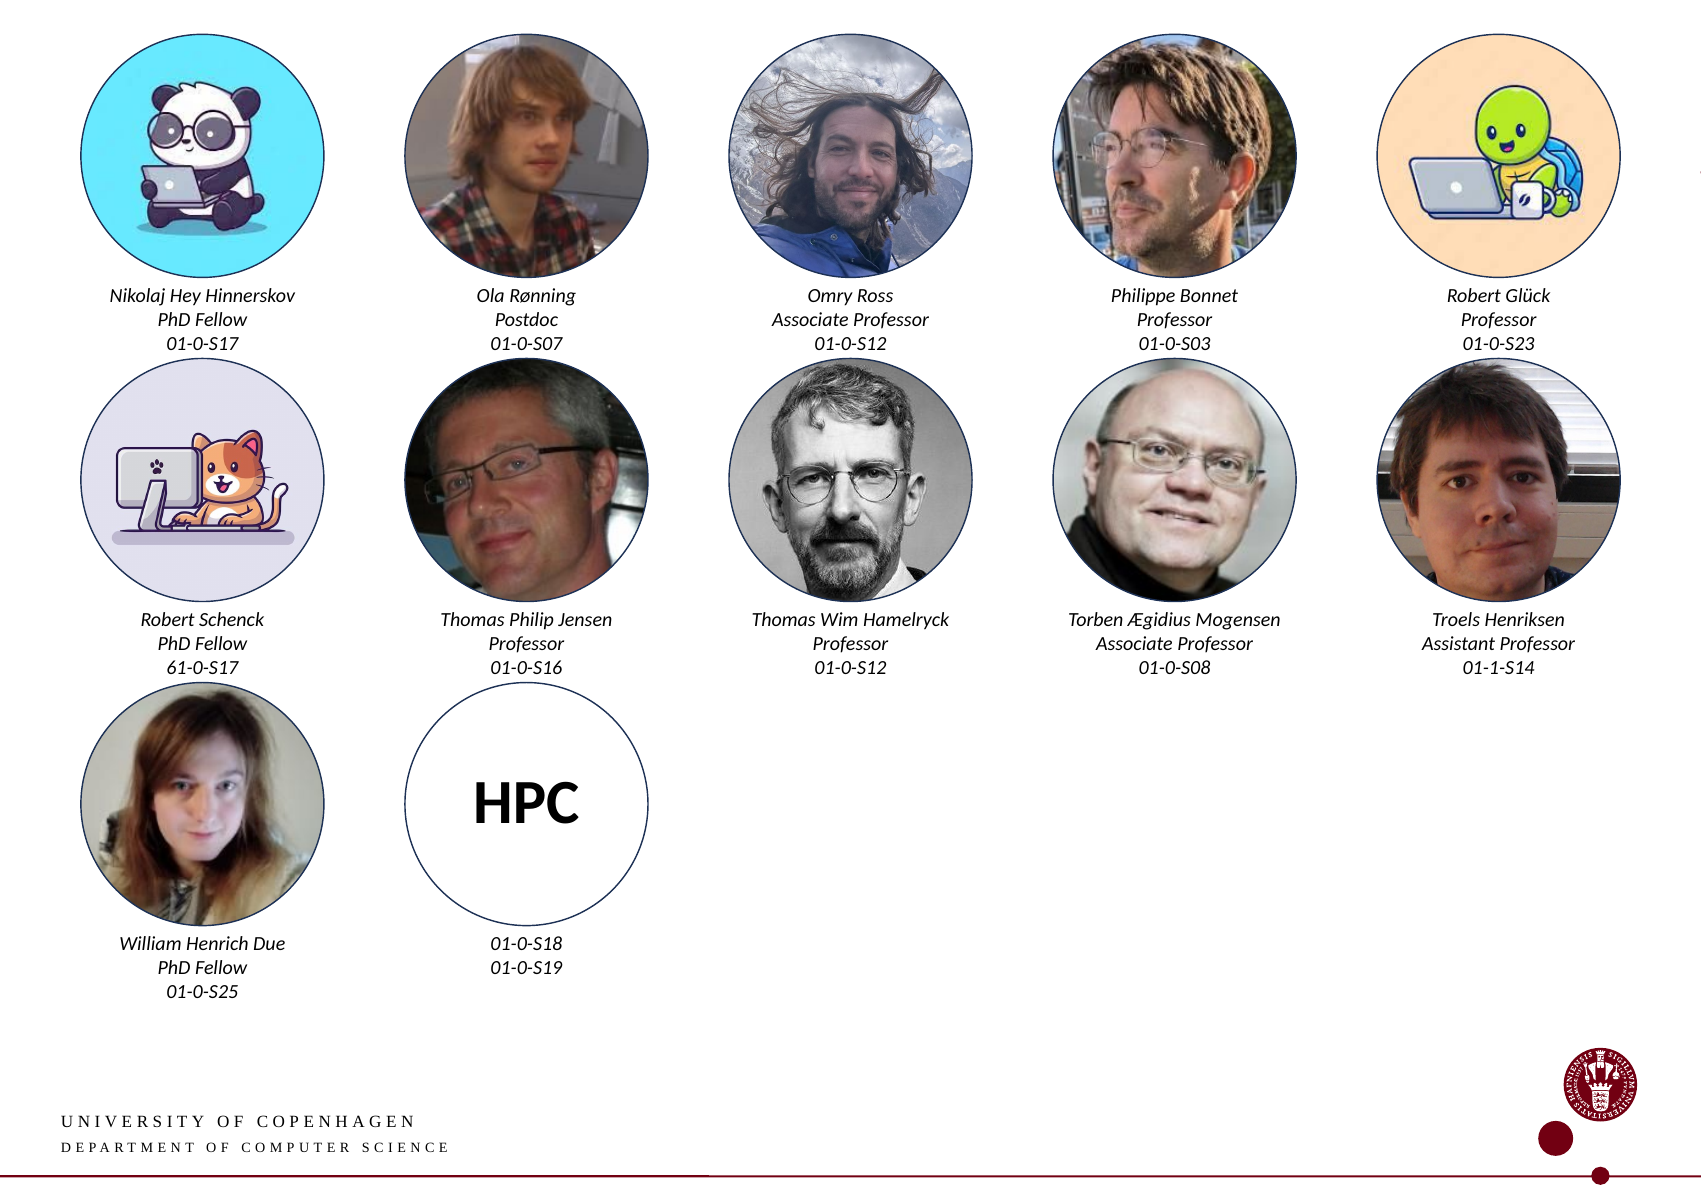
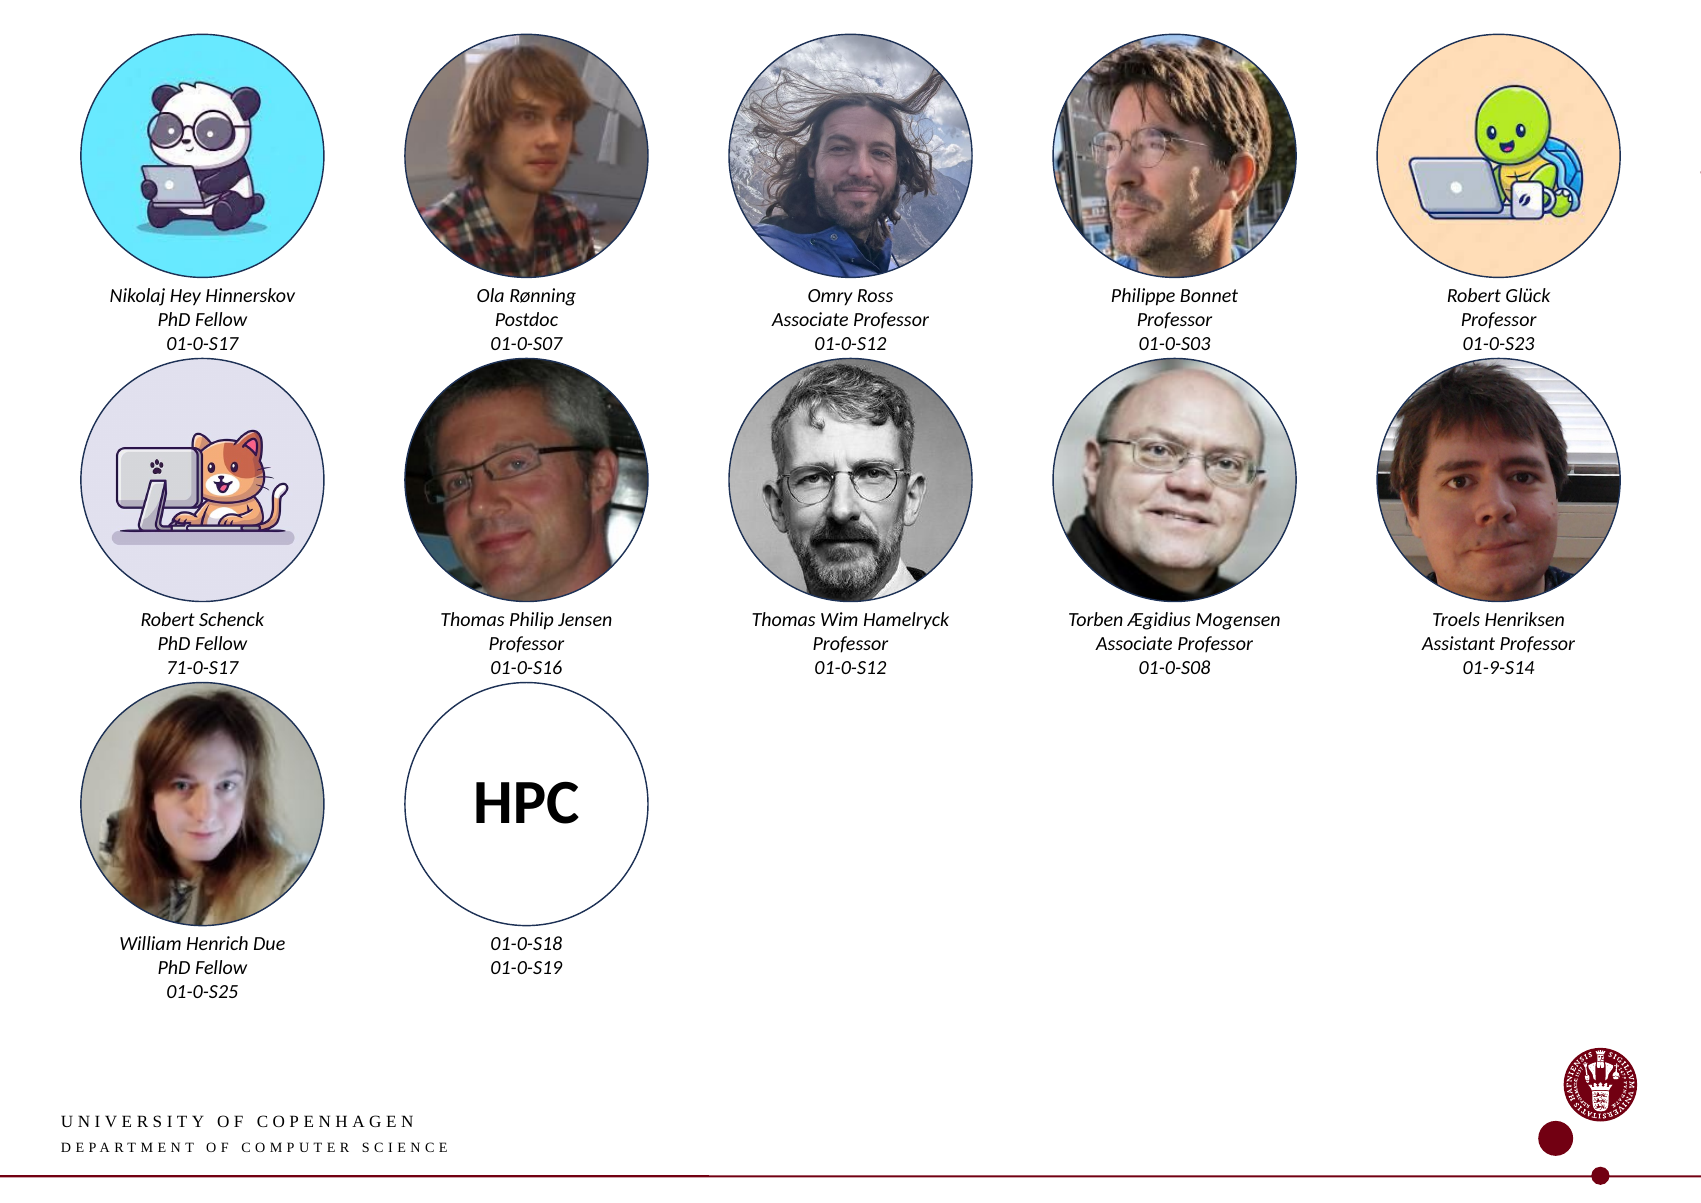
61-0-S17: 61-0-S17 -> 71-0-S17
01-1-S14: 01-1-S14 -> 01-9-S14
